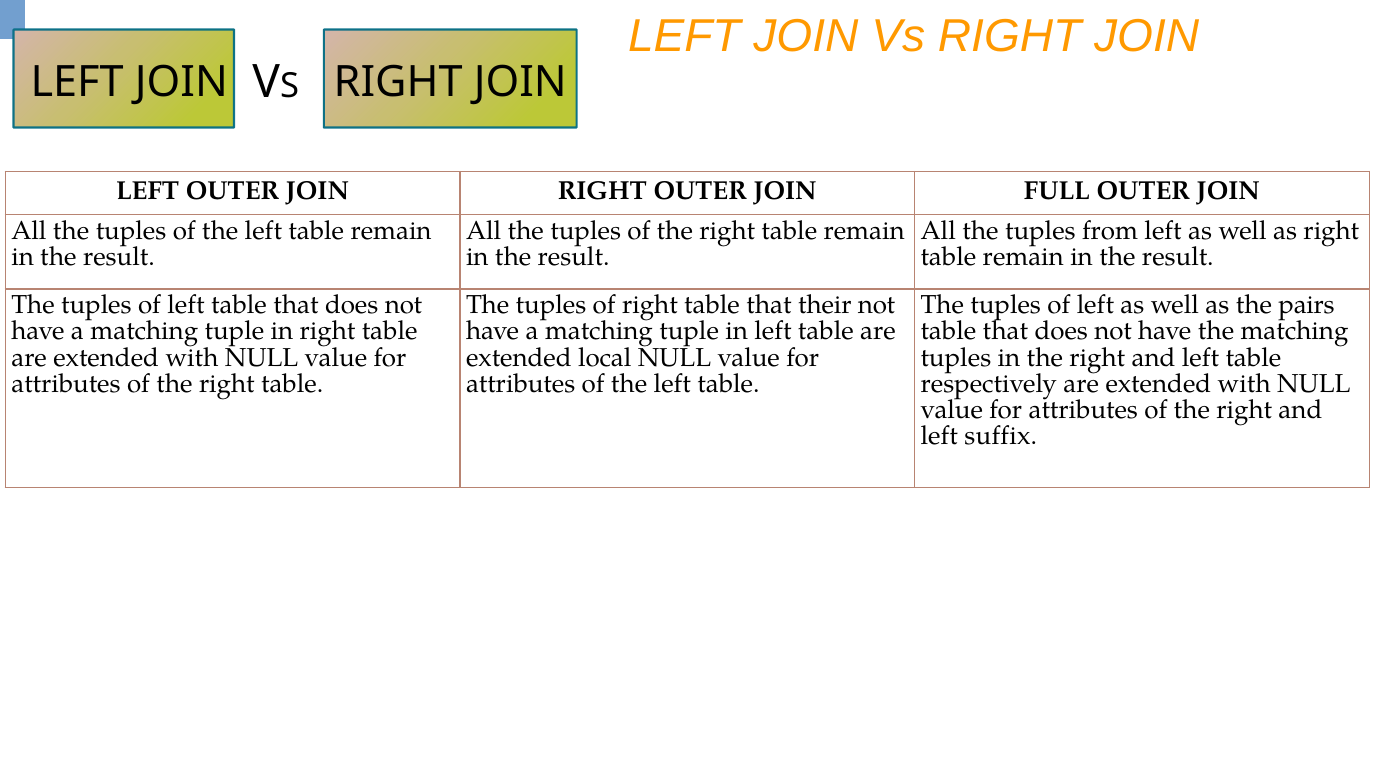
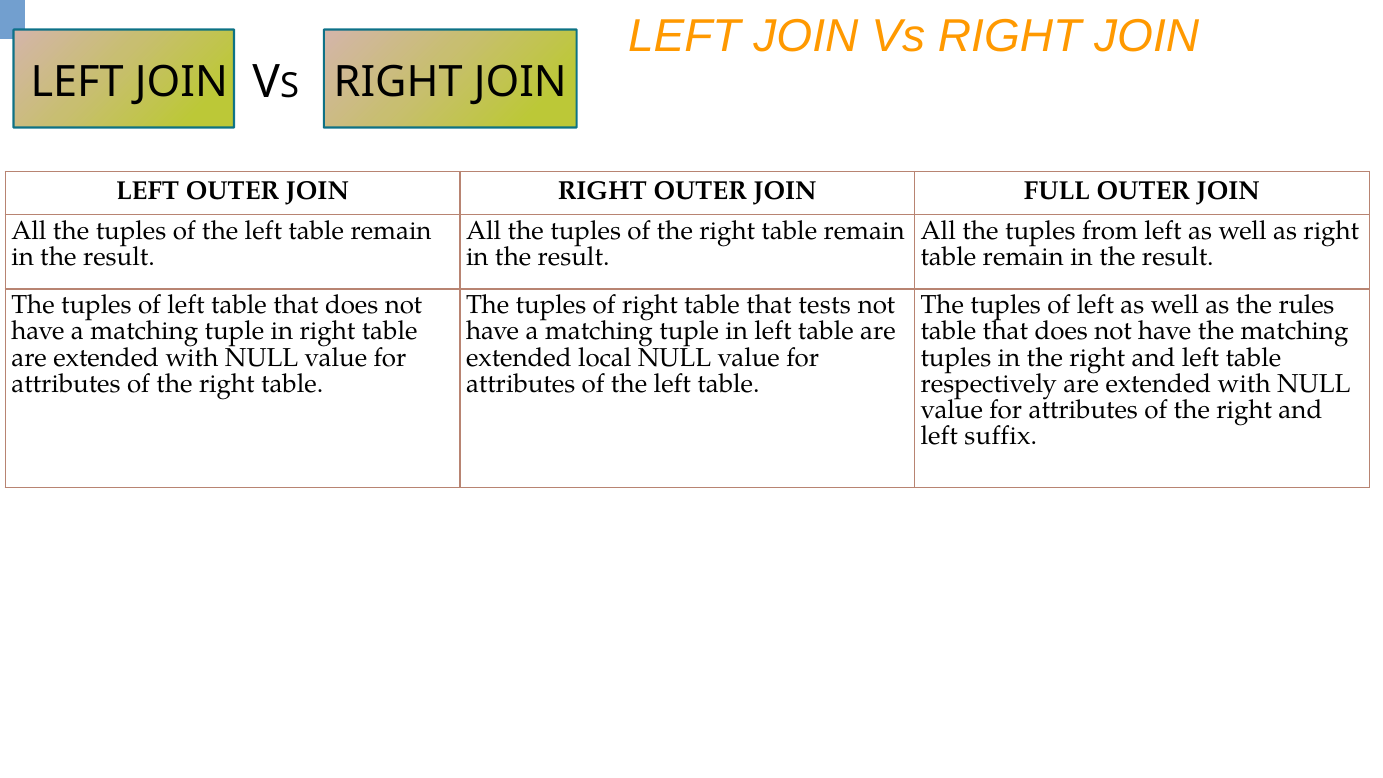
their: their -> tests
pairs: pairs -> rules
